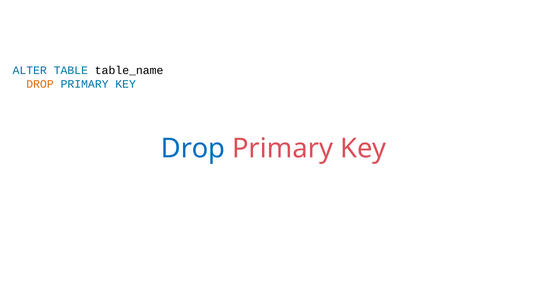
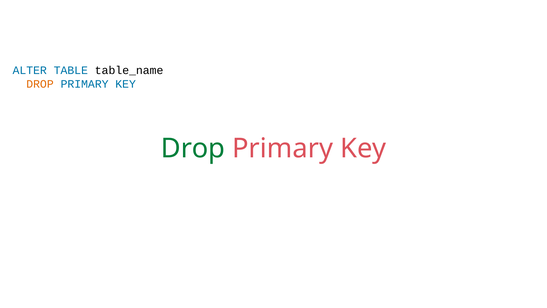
Drop at (193, 148) colour: blue -> green
